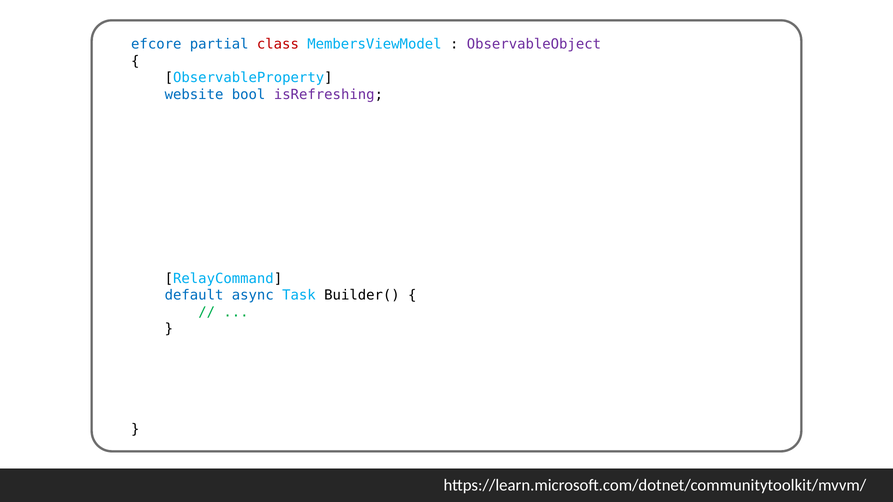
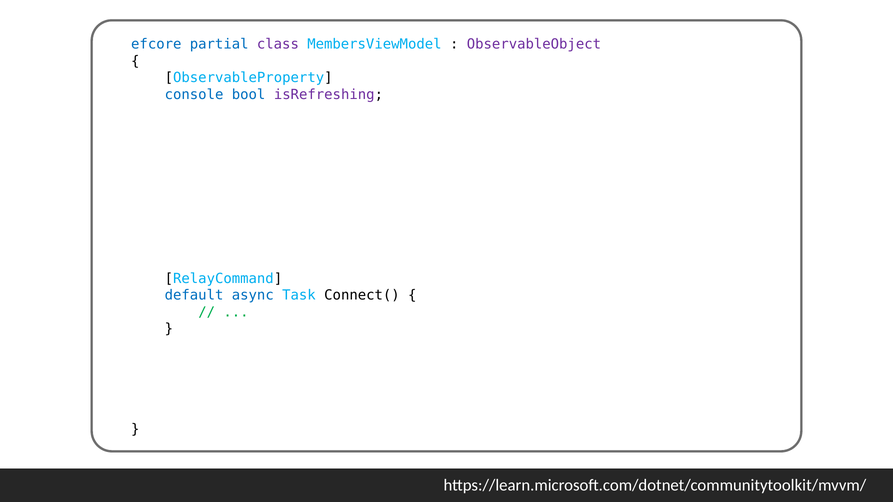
class colour: red -> purple
website: website -> console
Builder(: Builder( -> Connect(
